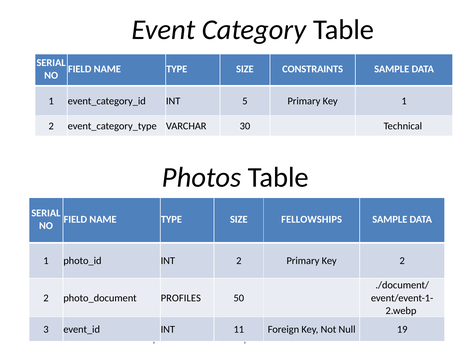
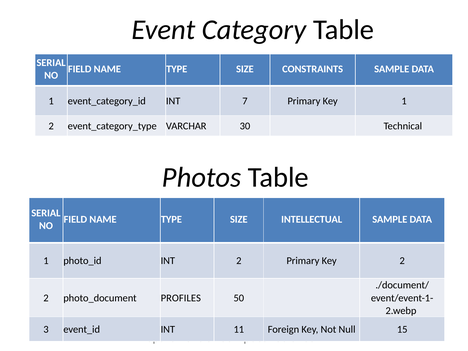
5: 5 -> 7
FELLOWSHIPS: FELLOWSHIPS -> INTELLECTUAL
19: 19 -> 15
